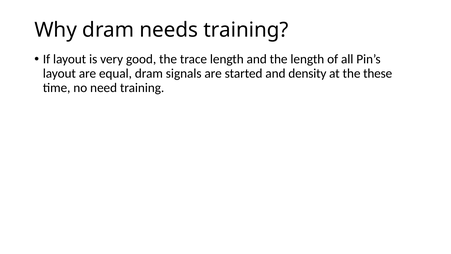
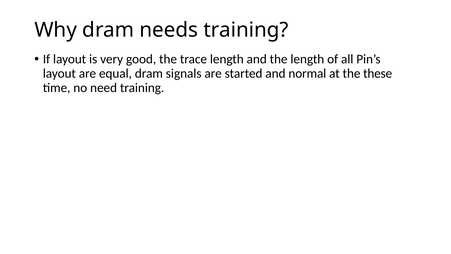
density: density -> normal
